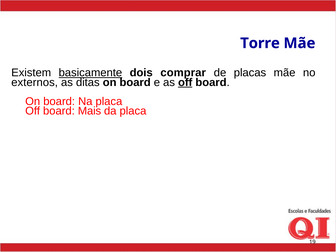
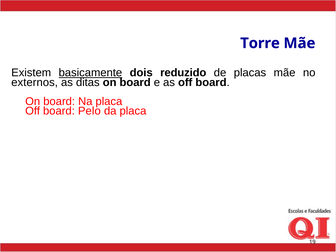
comprar: comprar -> reduzido
off underline: present -> none
Mais: Mais -> Pelo
